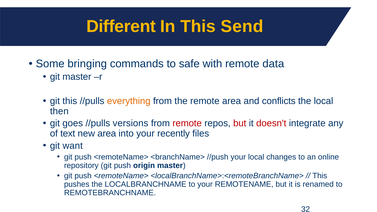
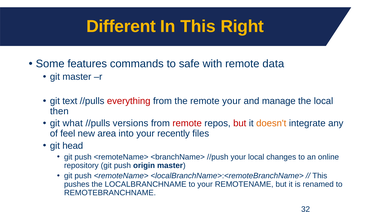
Send: Send -> Right
bringing: bringing -> features
git this: this -> text
everything colour: orange -> red
remote area: area -> your
conflicts: conflicts -> manage
goes: goes -> what
doesn't colour: red -> orange
text: text -> feel
want: want -> head
